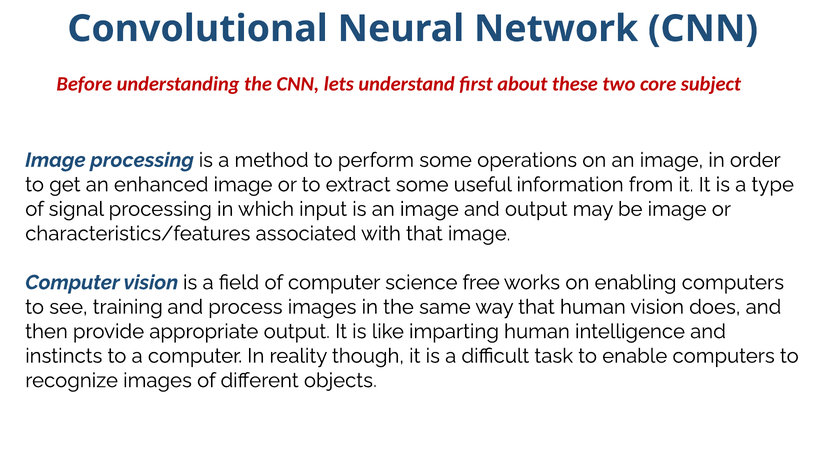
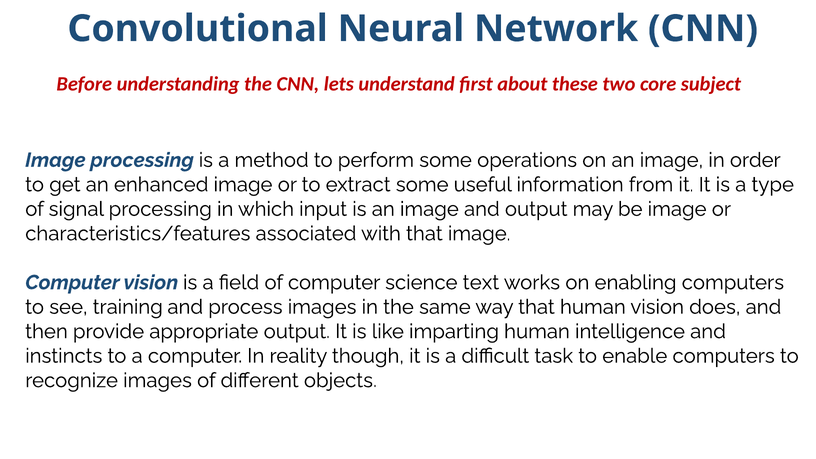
free: free -> text
